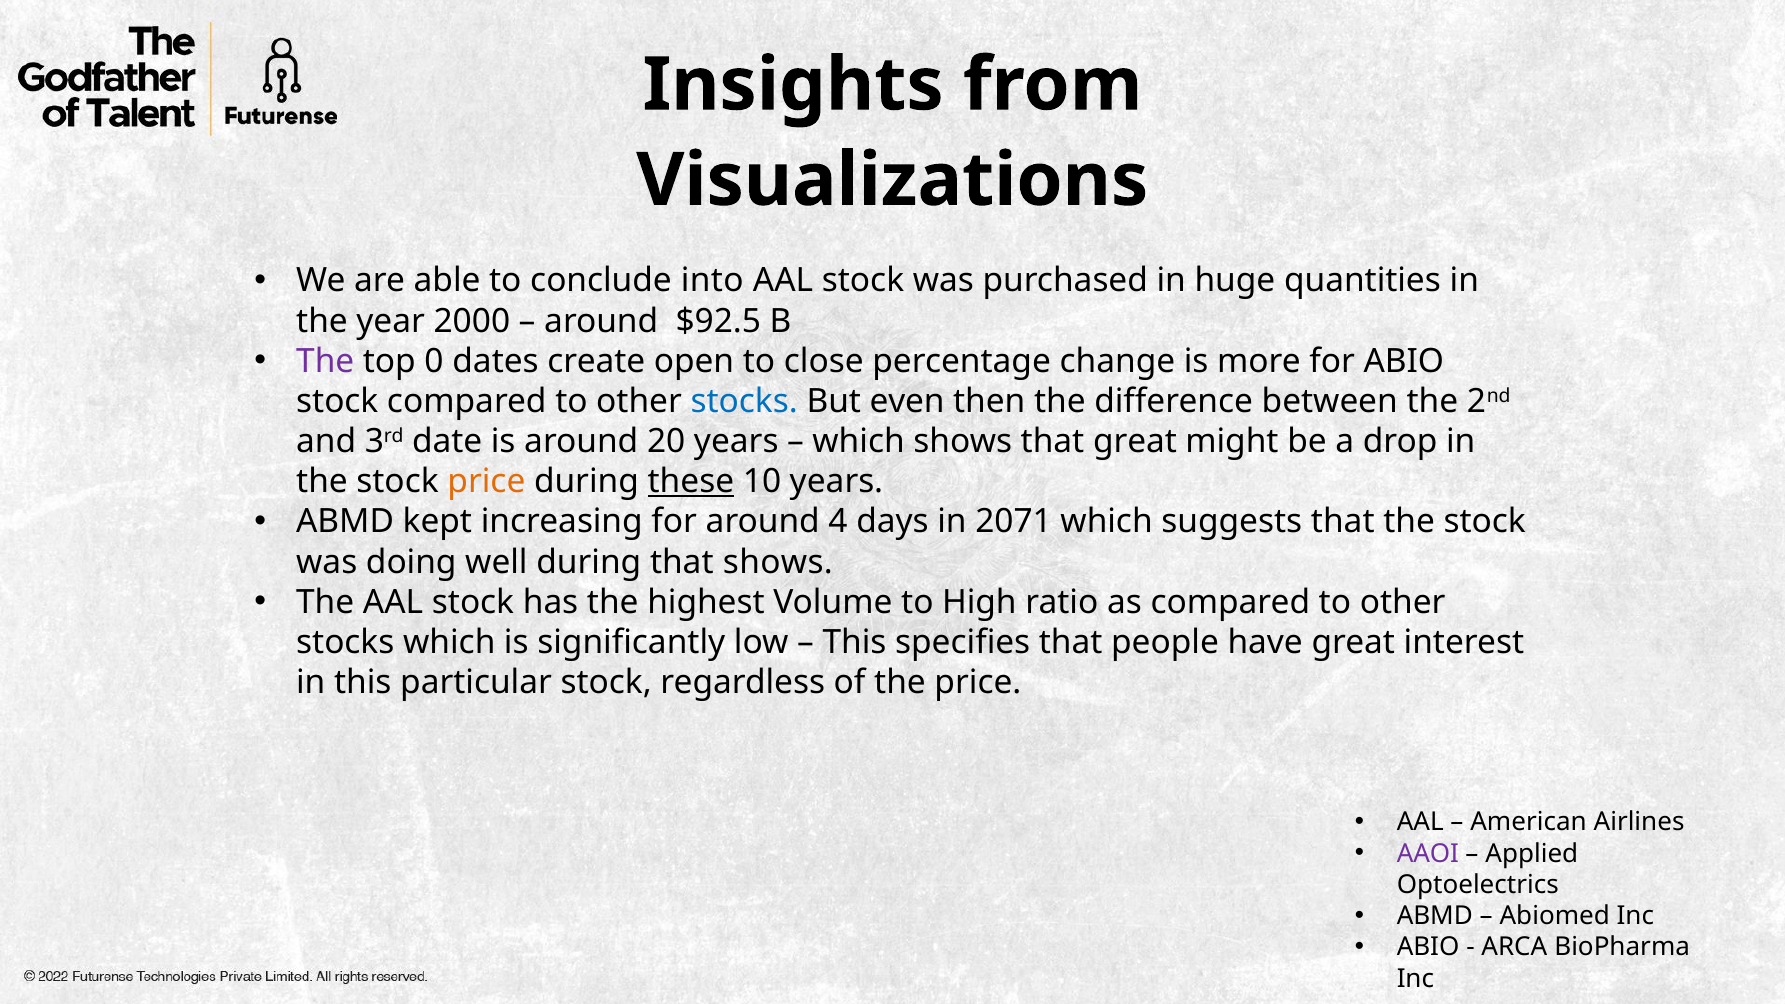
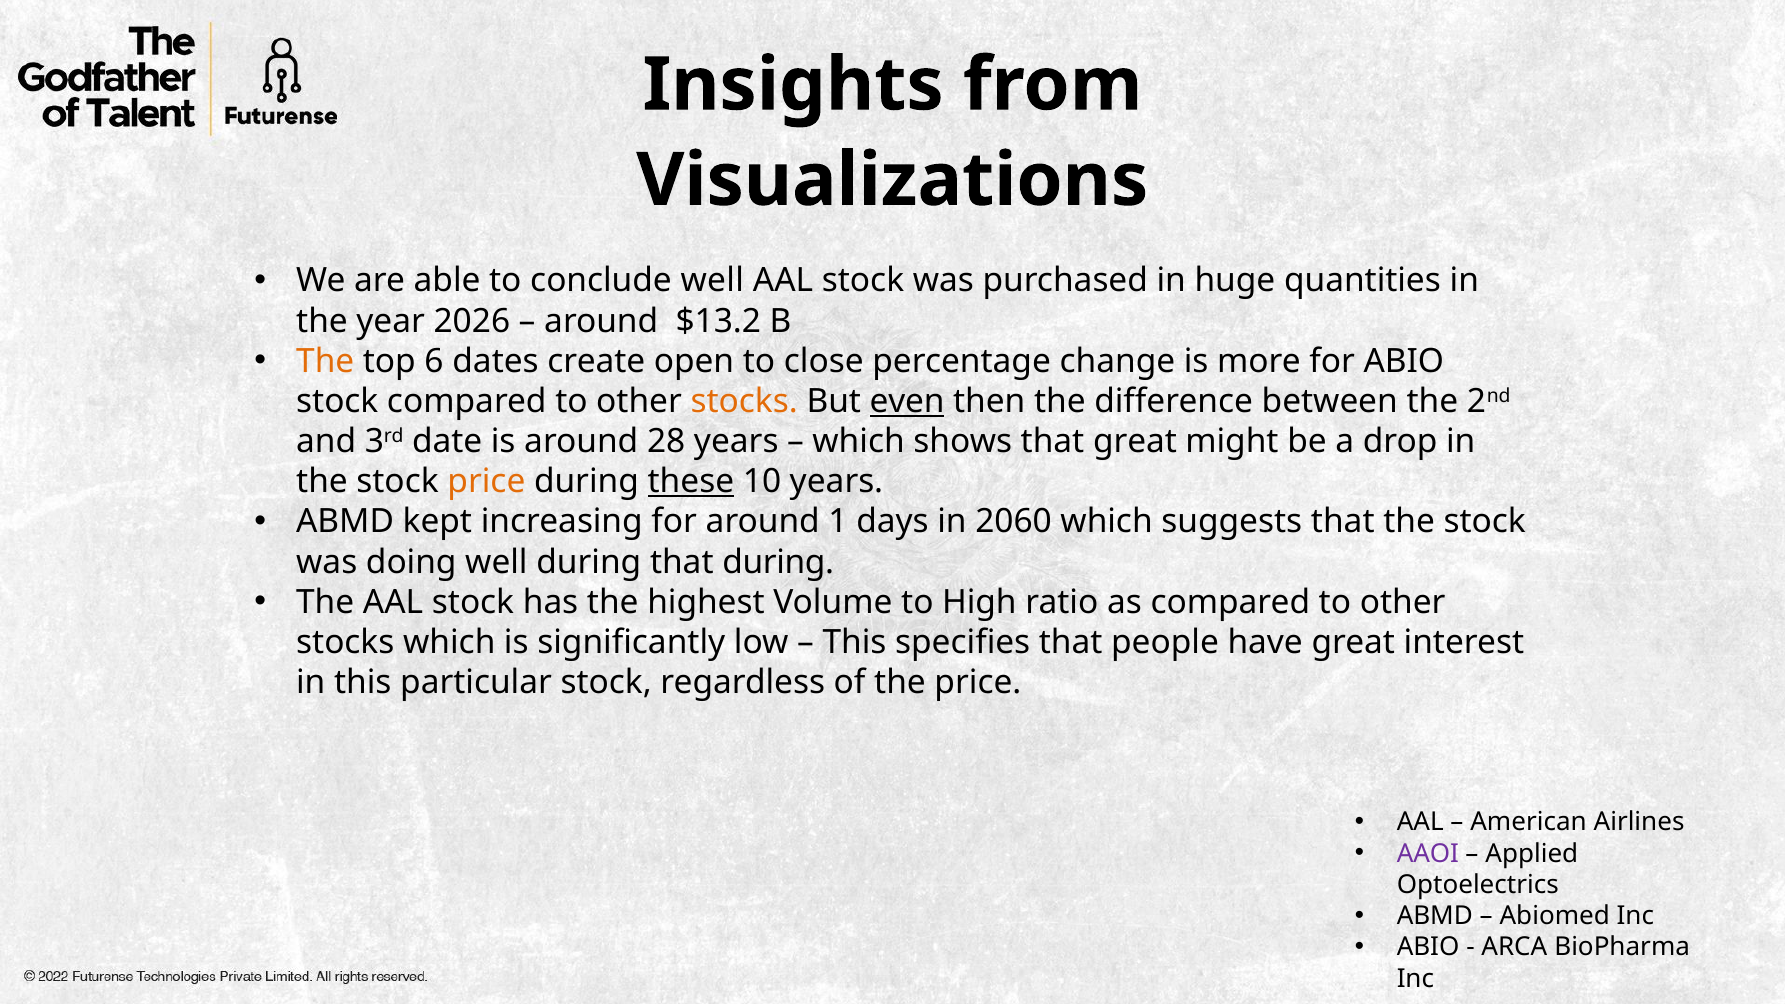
conclude into: into -> well
2000: 2000 -> 2026
$92.5: $92.5 -> $13.2
The at (325, 361) colour: purple -> orange
0: 0 -> 6
stocks at (744, 401) colour: blue -> orange
even underline: none -> present
20: 20 -> 28
4: 4 -> 1
2071: 2071 -> 2060
that shows: shows -> during
